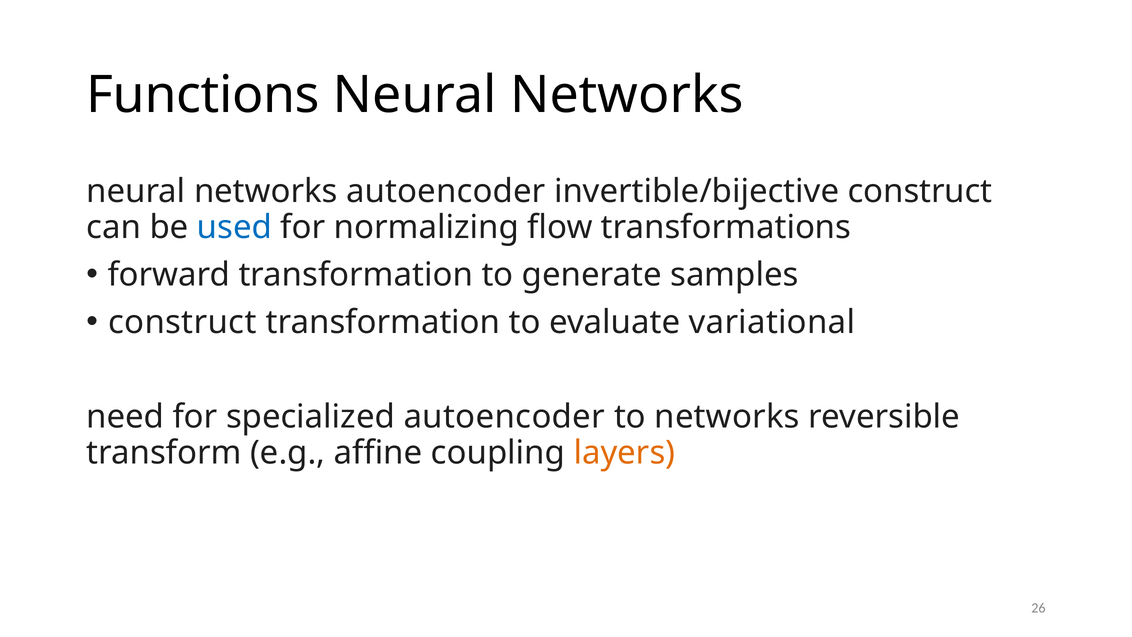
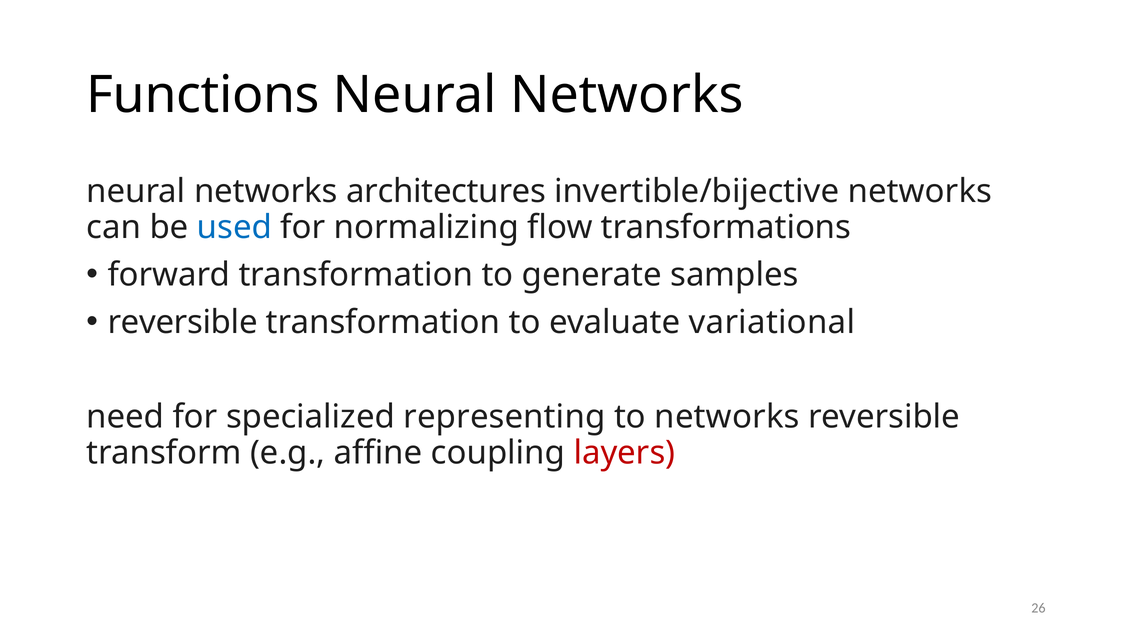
networks autoencoder: autoencoder -> architectures
invertible/bijective construct: construct -> networks
construct at (182, 322): construct -> reversible
specialized autoencoder: autoencoder -> representing
layers colour: orange -> red
